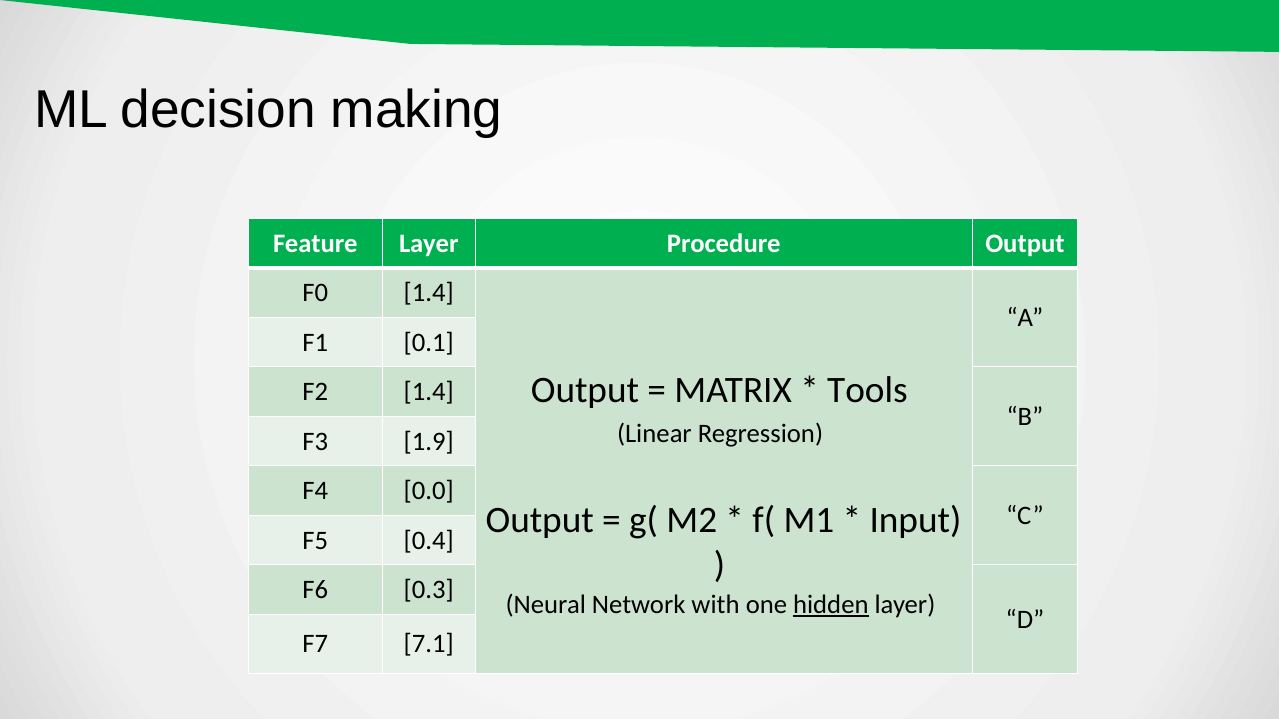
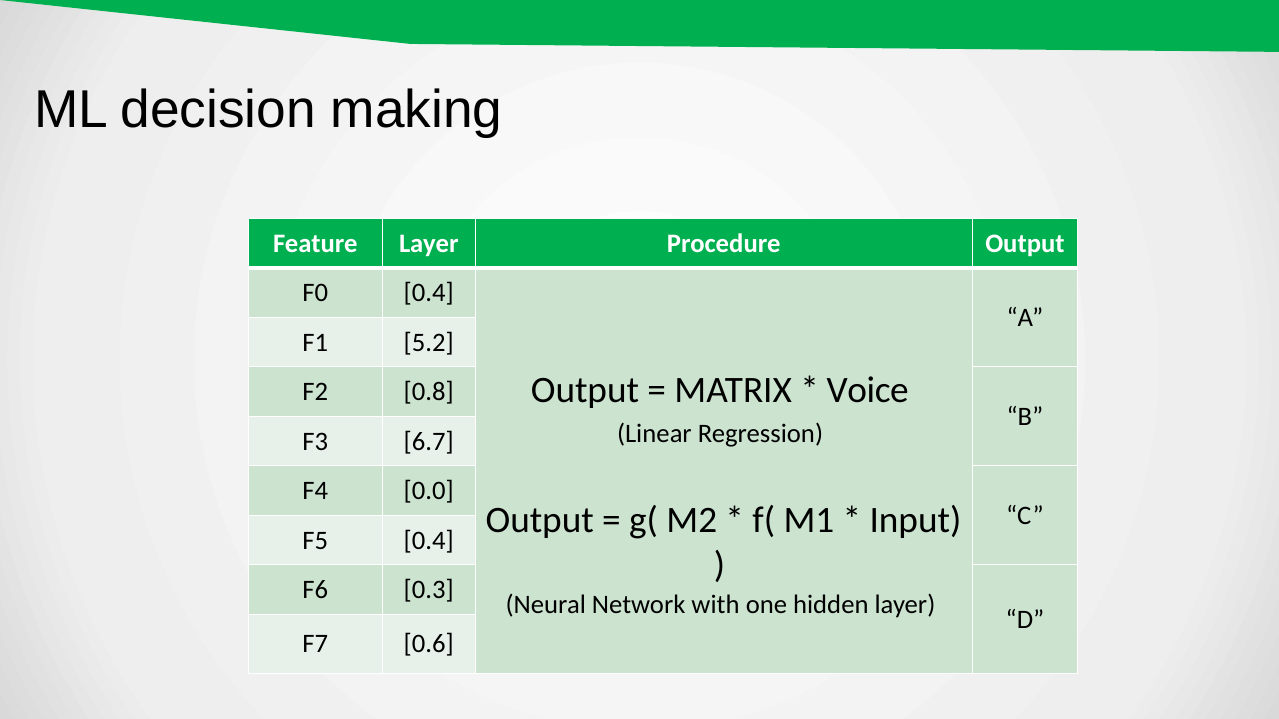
F0 1.4: 1.4 -> 0.4
0.1: 0.1 -> 5.2
Tools: Tools -> Voice
F2 1.4: 1.4 -> 0.8
1.9: 1.9 -> 6.7
hidden underline: present -> none
7.1: 7.1 -> 0.6
